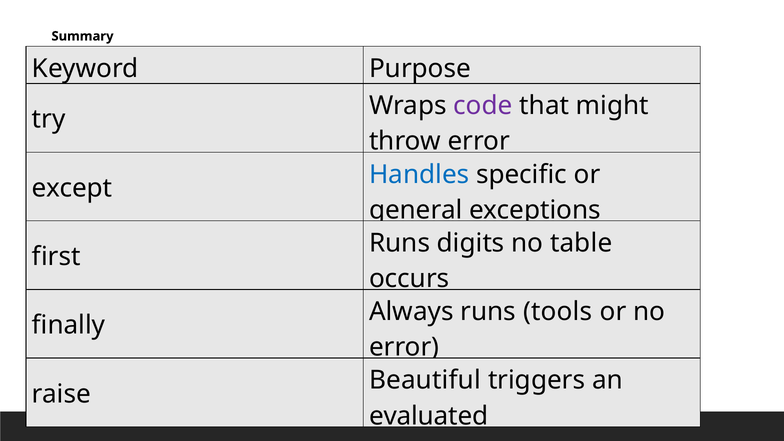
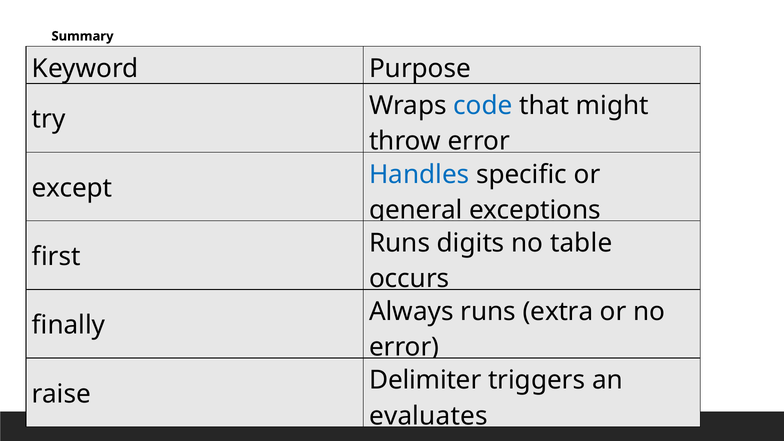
code colour: purple -> blue
tools: tools -> extra
Beautiful: Beautiful -> Delimiter
evaluated: evaluated -> evaluates
